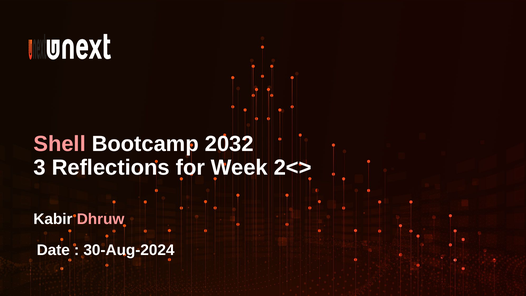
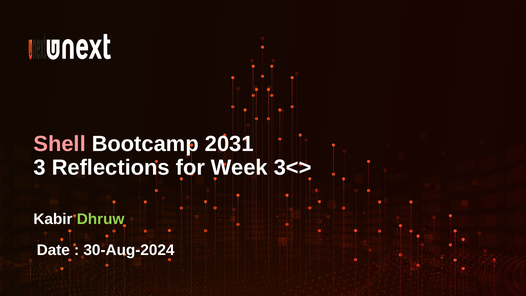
2032: 2032 -> 2031
2<>: 2<> -> 3<>
Dhruw colour: pink -> light green
